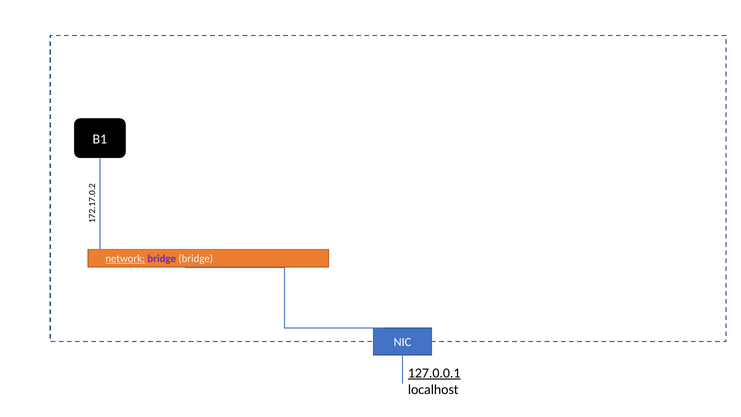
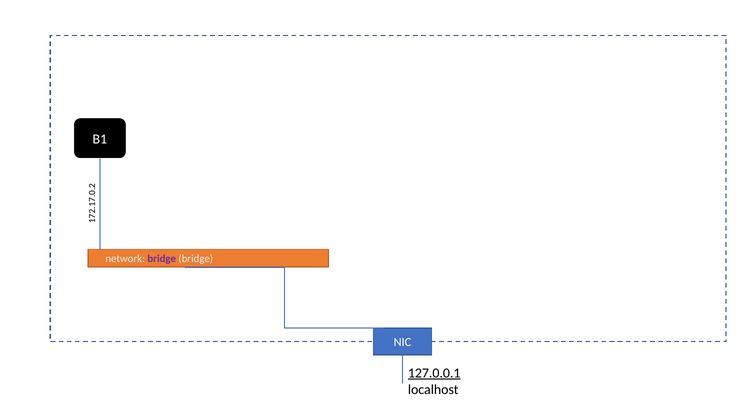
network underline: present -> none
